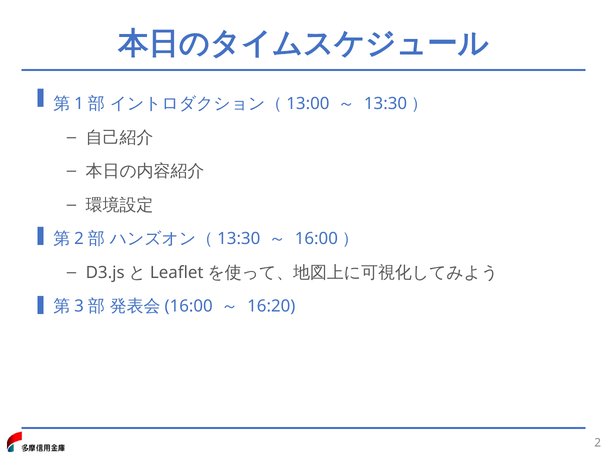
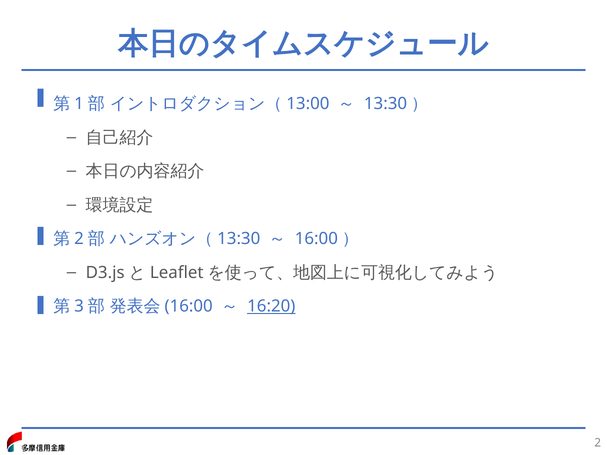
16:20 underline: none -> present
